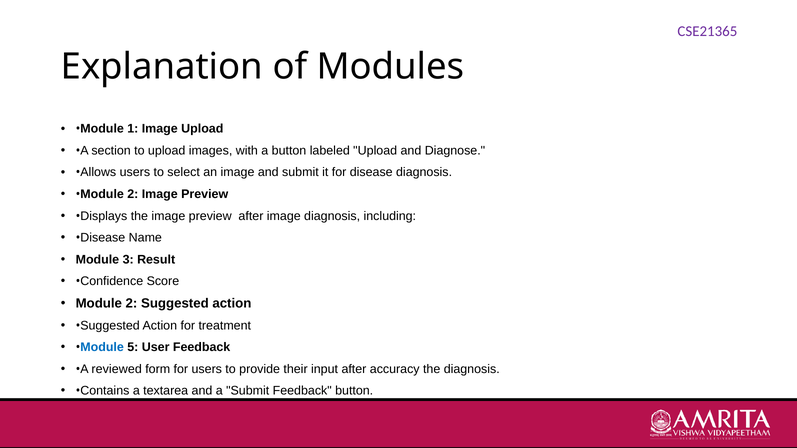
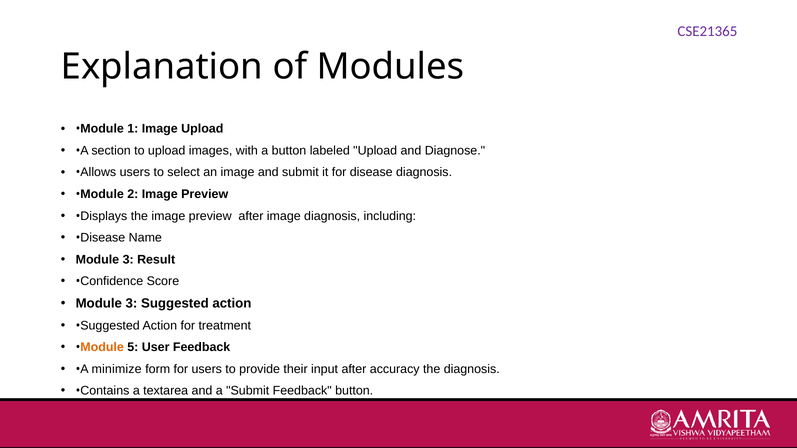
2 at (132, 304): 2 -> 3
Module at (102, 348) colour: blue -> orange
reviewed: reviewed -> minimize
